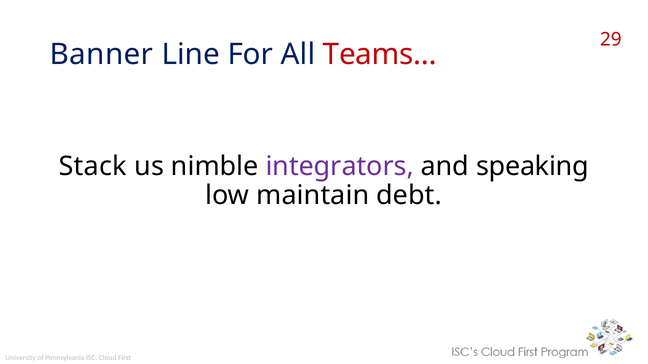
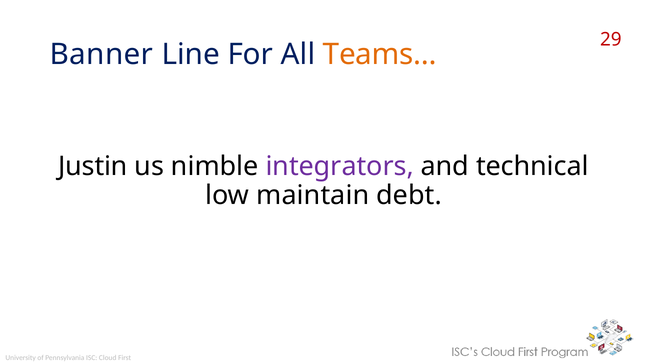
Teams… colour: red -> orange
Stack: Stack -> Justin
speaking: speaking -> technical
